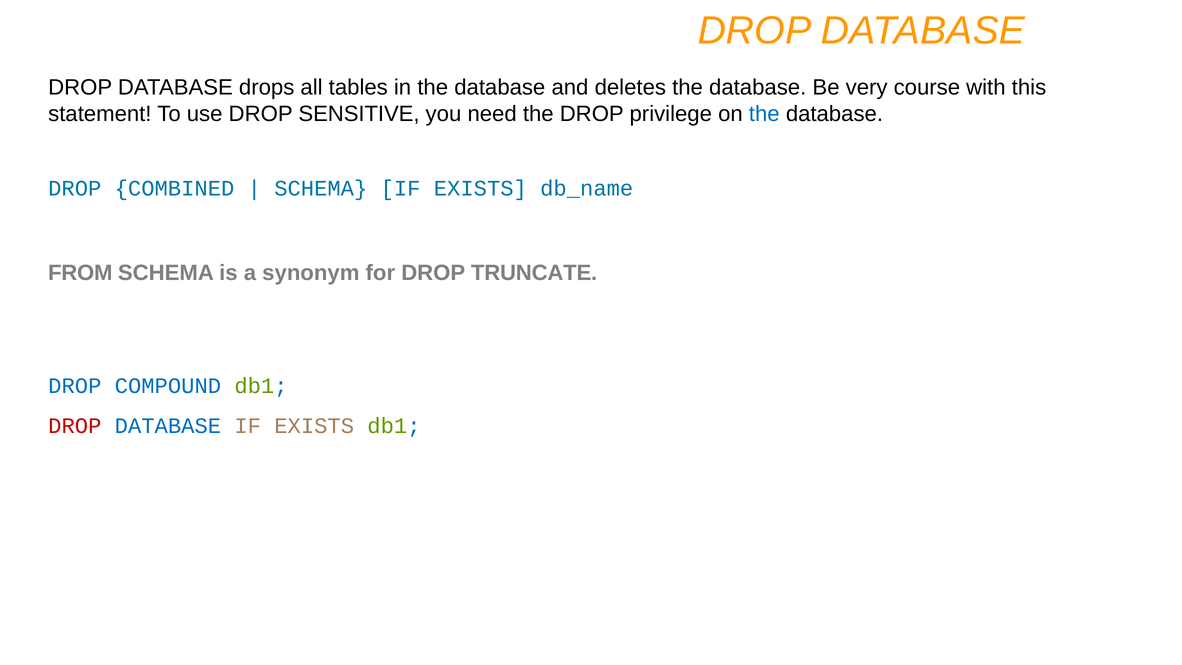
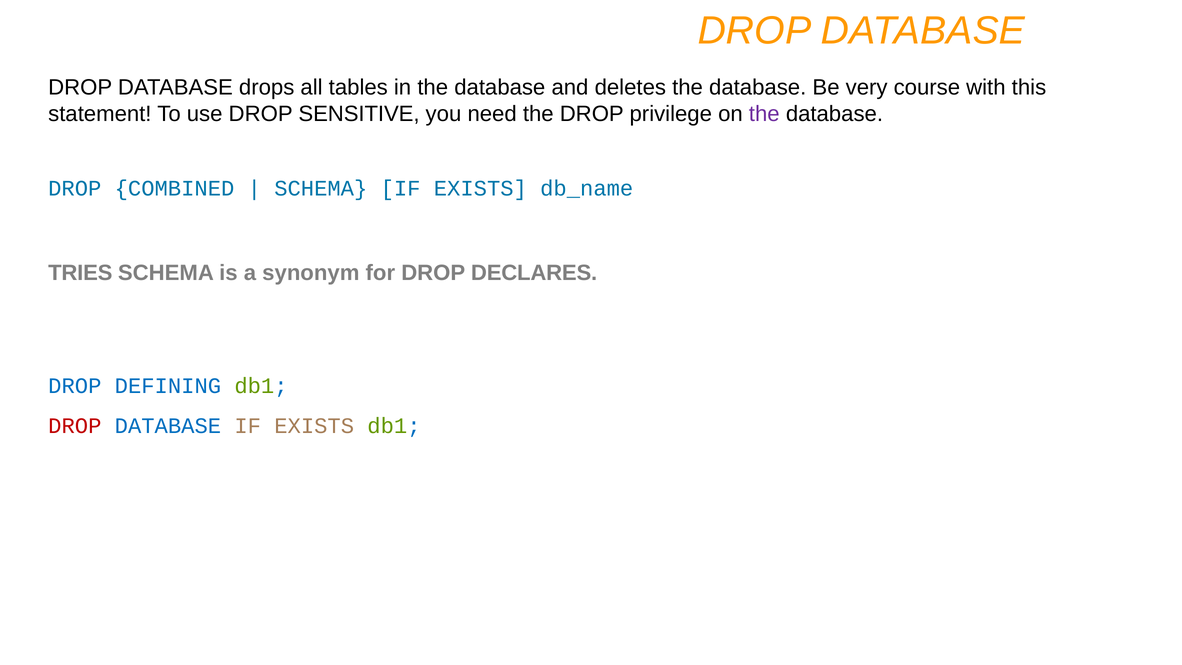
the at (764, 114) colour: blue -> purple
FROM: FROM -> TRIES
TRUNCATE: TRUNCATE -> DECLARES
COMPOUND: COMPOUND -> DEFINING
